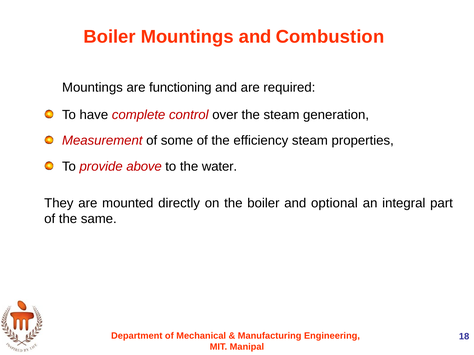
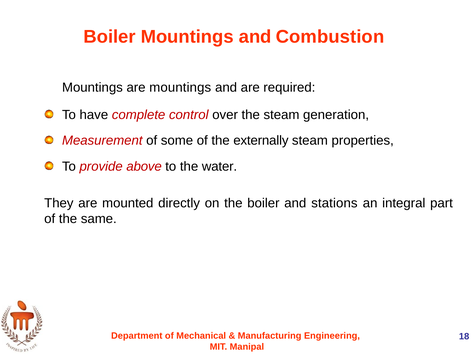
are functioning: functioning -> mountings
efficiency: efficiency -> externally
optional: optional -> stations
